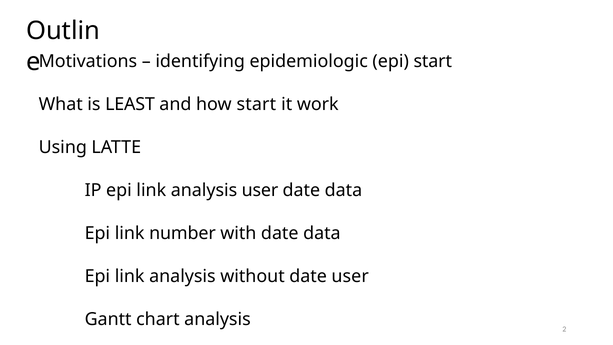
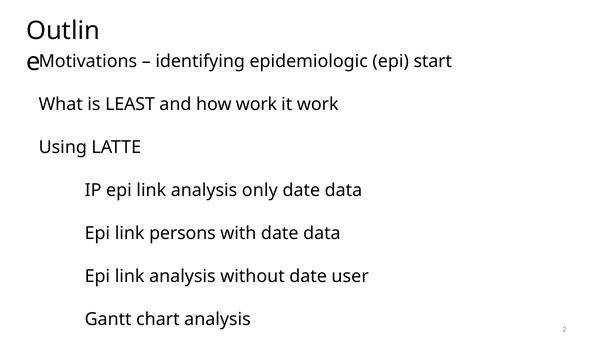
how start: start -> work
analysis user: user -> only
number: number -> persons
